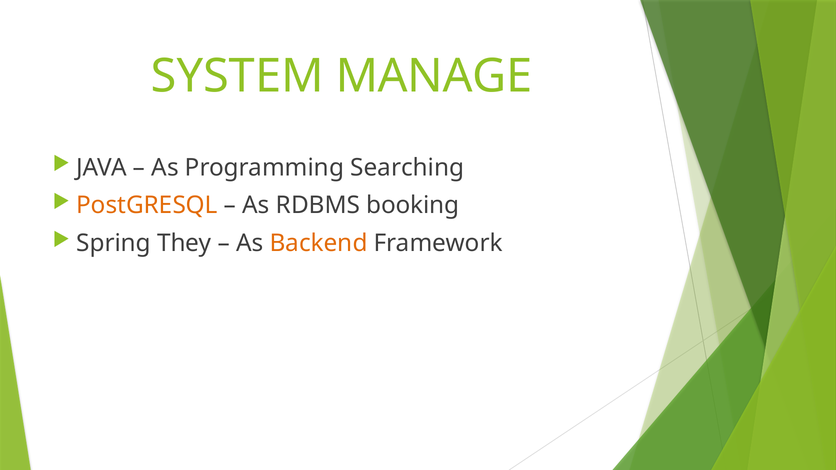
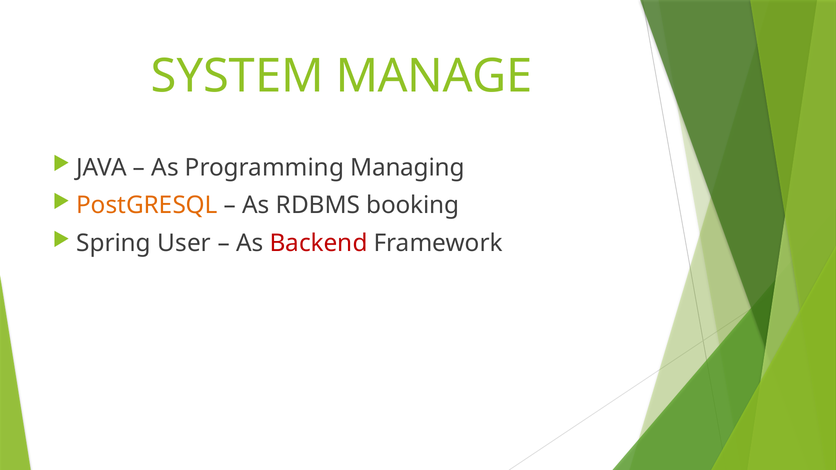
Searching: Searching -> Managing
They: They -> User
Backend colour: orange -> red
